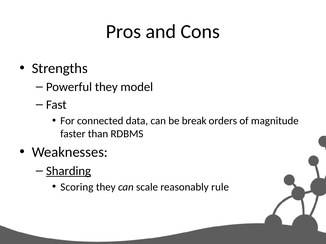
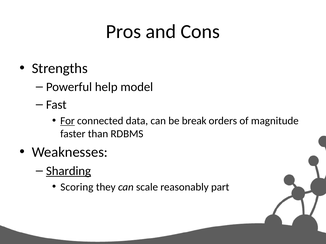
Powerful they: they -> help
For underline: none -> present
rule: rule -> part
